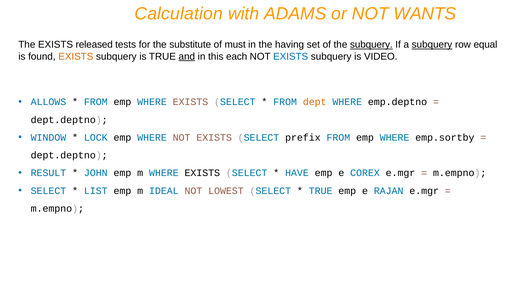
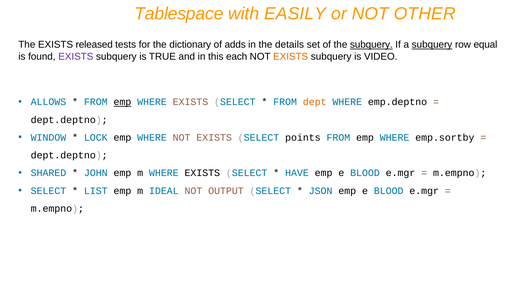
Calculation: Calculation -> Tablespace
ADAMS: ADAMS -> EASILY
WANTS: WANTS -> OTHER
substitute: substitute -> dictionary
must: must -> adds
having: having -> details
EXISTS at (76, 57) colour: orange -> purple
and underline: present -> none
EXISTS at (291, 57) colour: blue -> orange
emp at (122, 102) underline: none -> present
prefix: prefix -> points
RESULT: RESULT -> SHARED
COREX at (365, 173): COREX -> BLOOD
LOWEST: LOWEST -> OUTPUT
TRUE at (321, 191): TRUE -> JSON
RAJAN at (389, 191): RAJAN -> BLOOD
